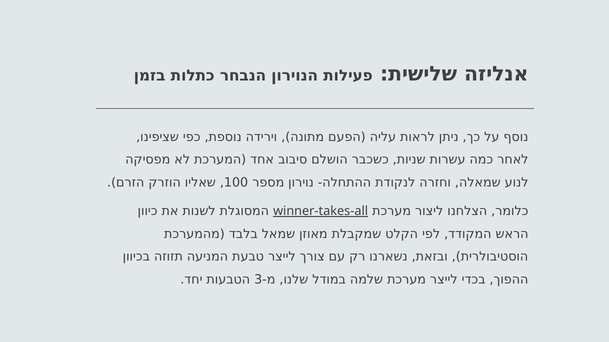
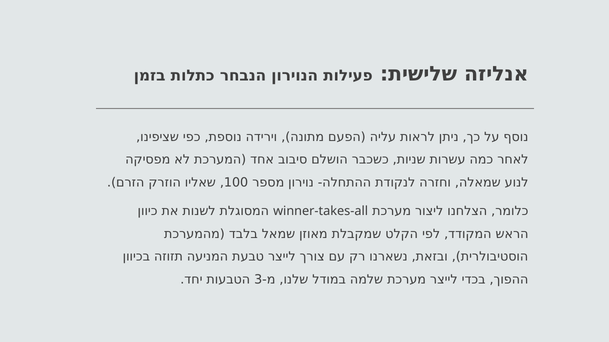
winner-takes-all underline: present -> none
